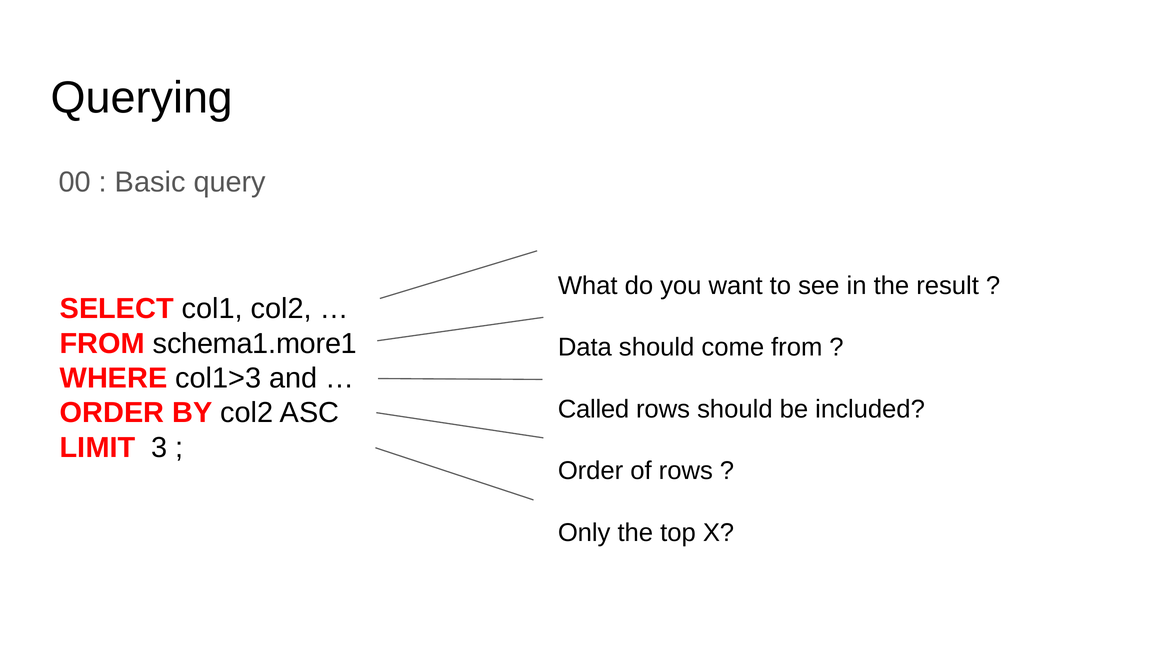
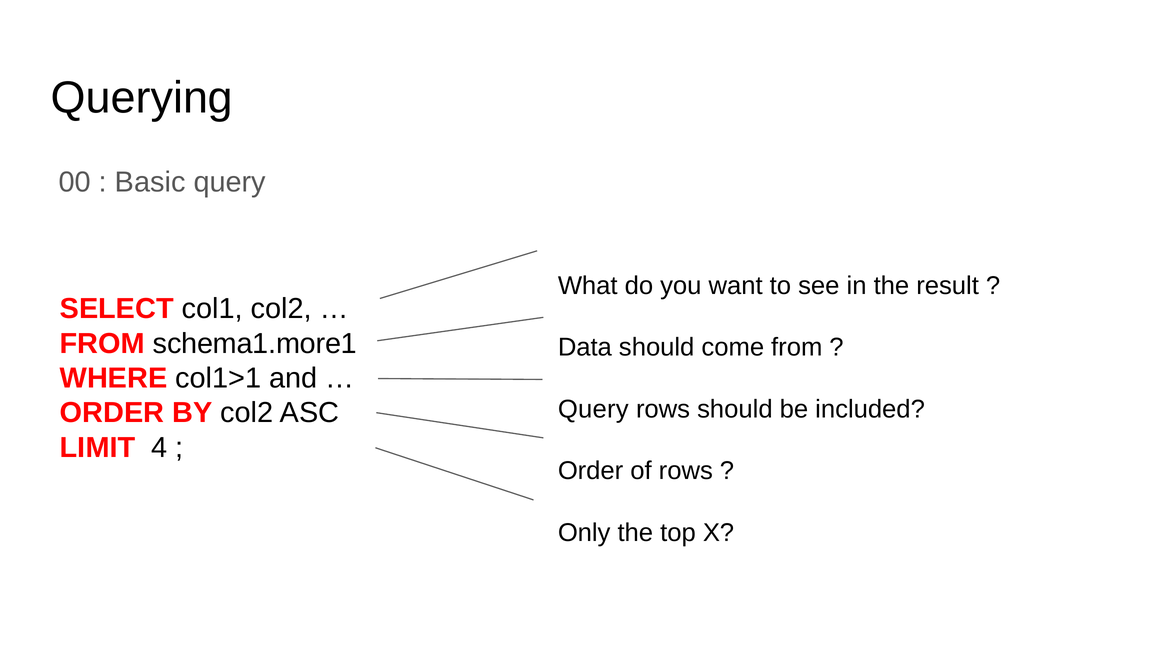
col1>3: col1>3 -> col1>1
Called at (594, 409): Called -> Query
3: 3 -> 4
